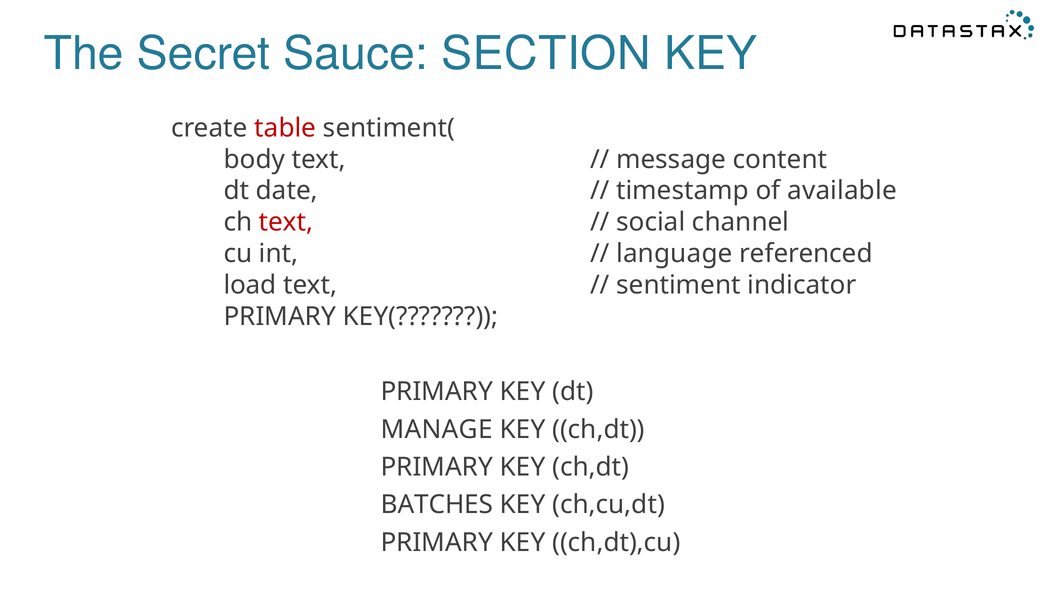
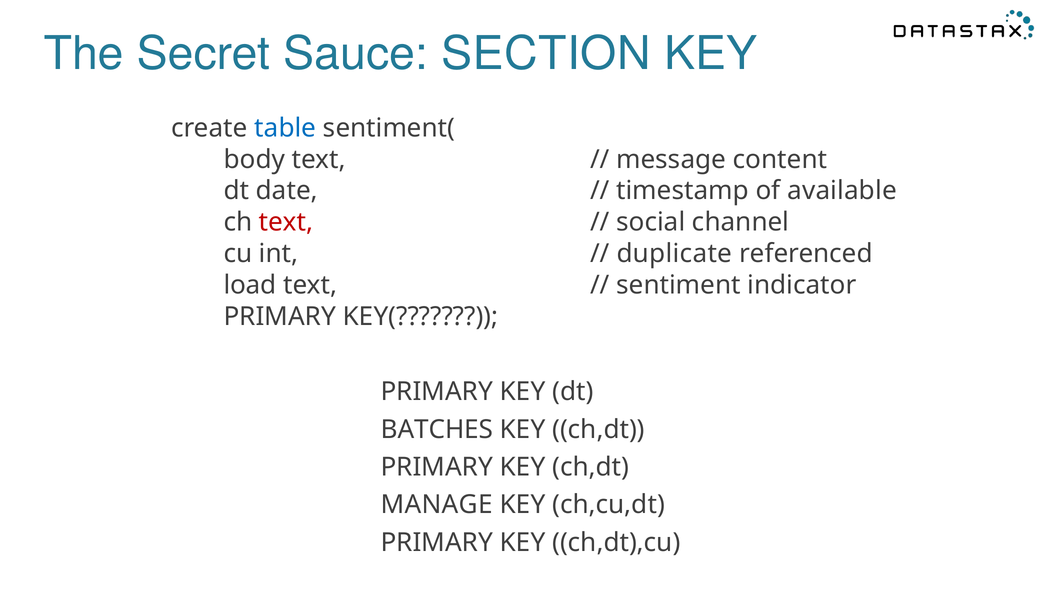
table colour: red -> blue
language: language -> duplicate
MANAGE: MANAGE -> BATCHES
BATCHES: BATCHES -> MANAGE
